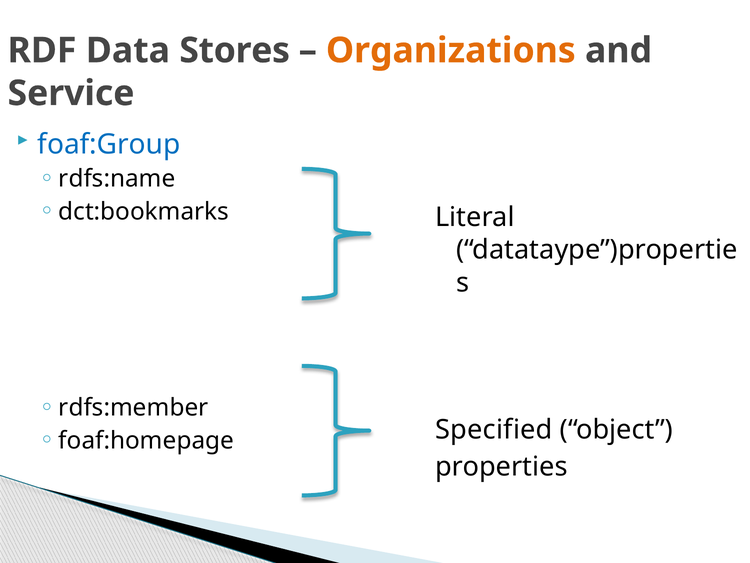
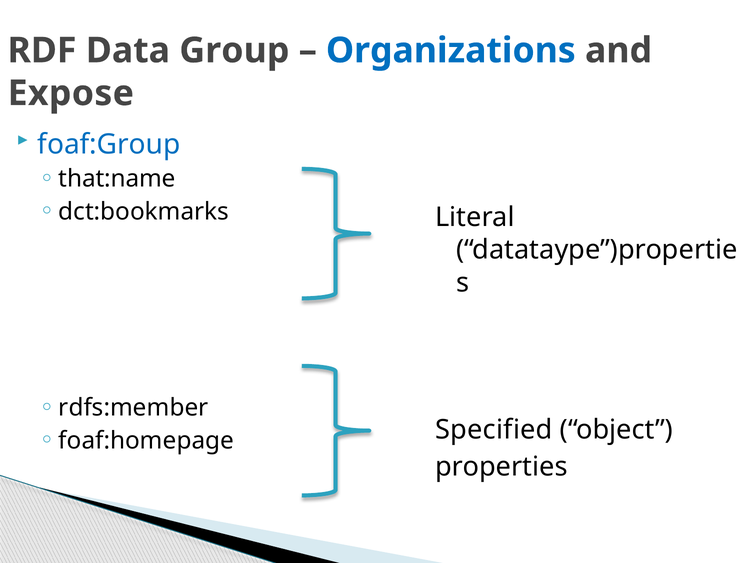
Stores: Stores -> Group
Organizations colour: orange -> blue
Service: Service -> Expose
rdfs:name: rdfs:name -> that:name
